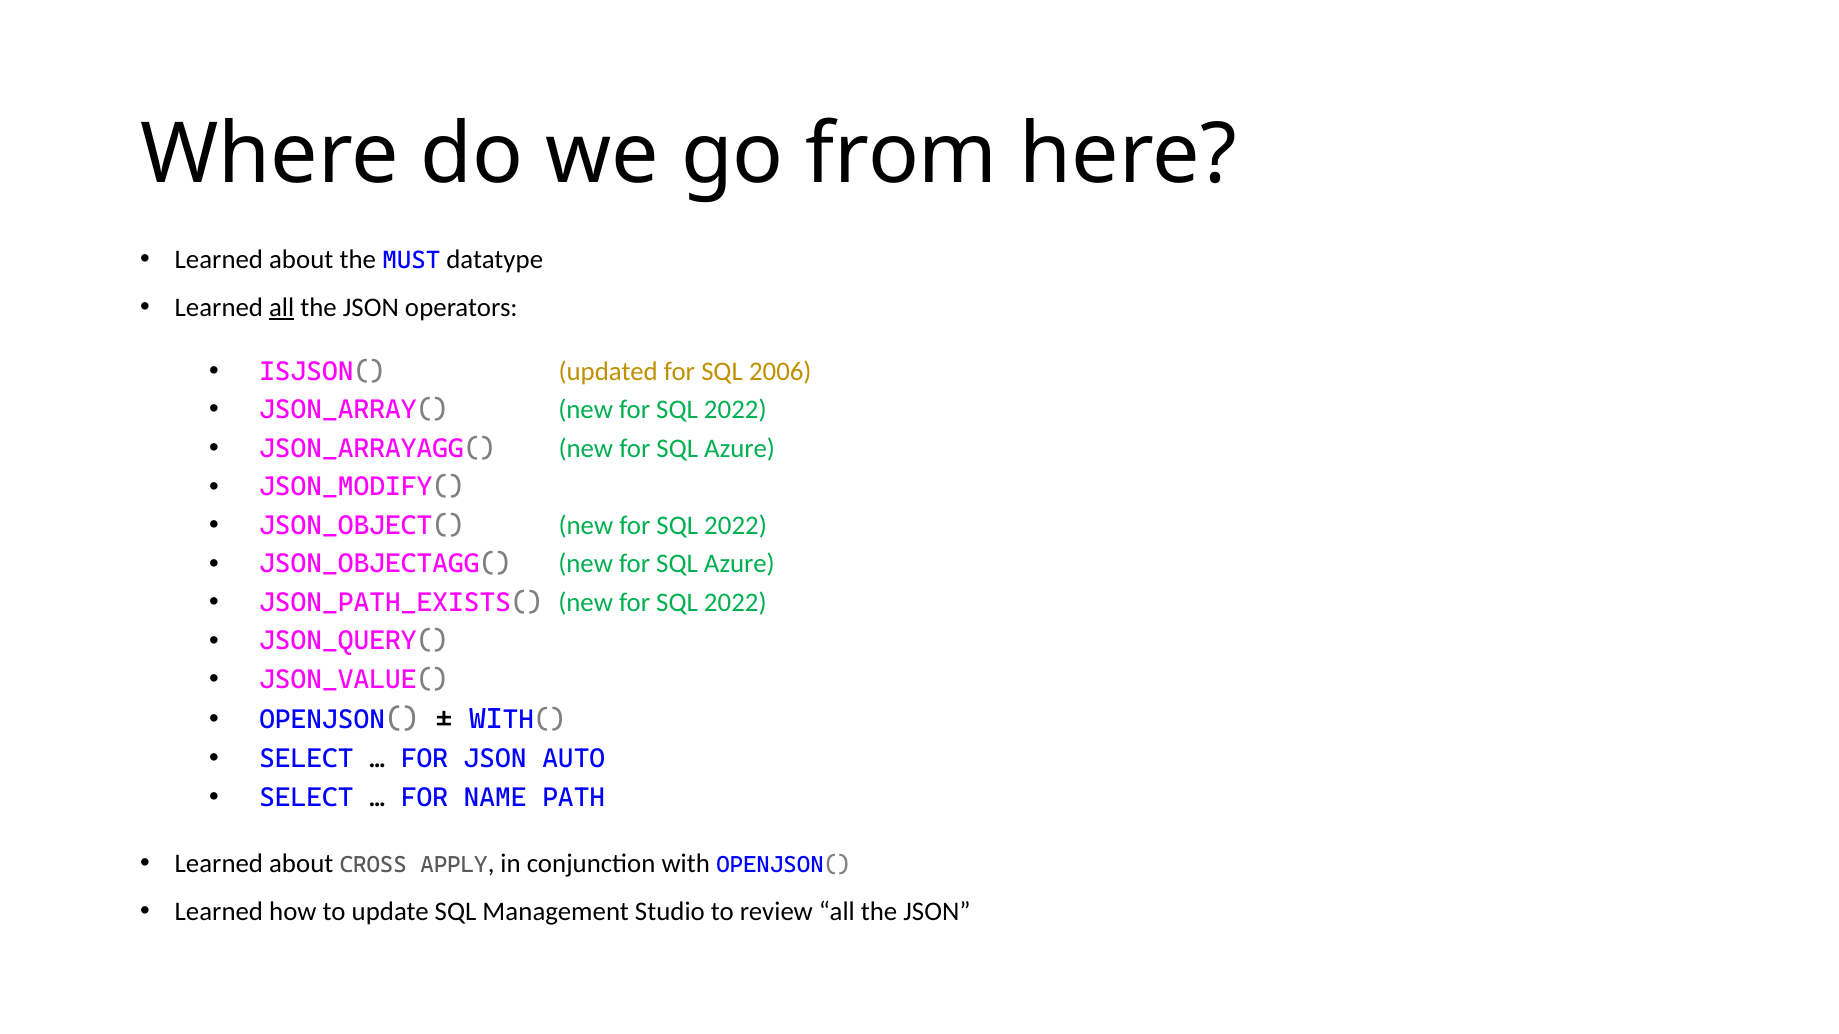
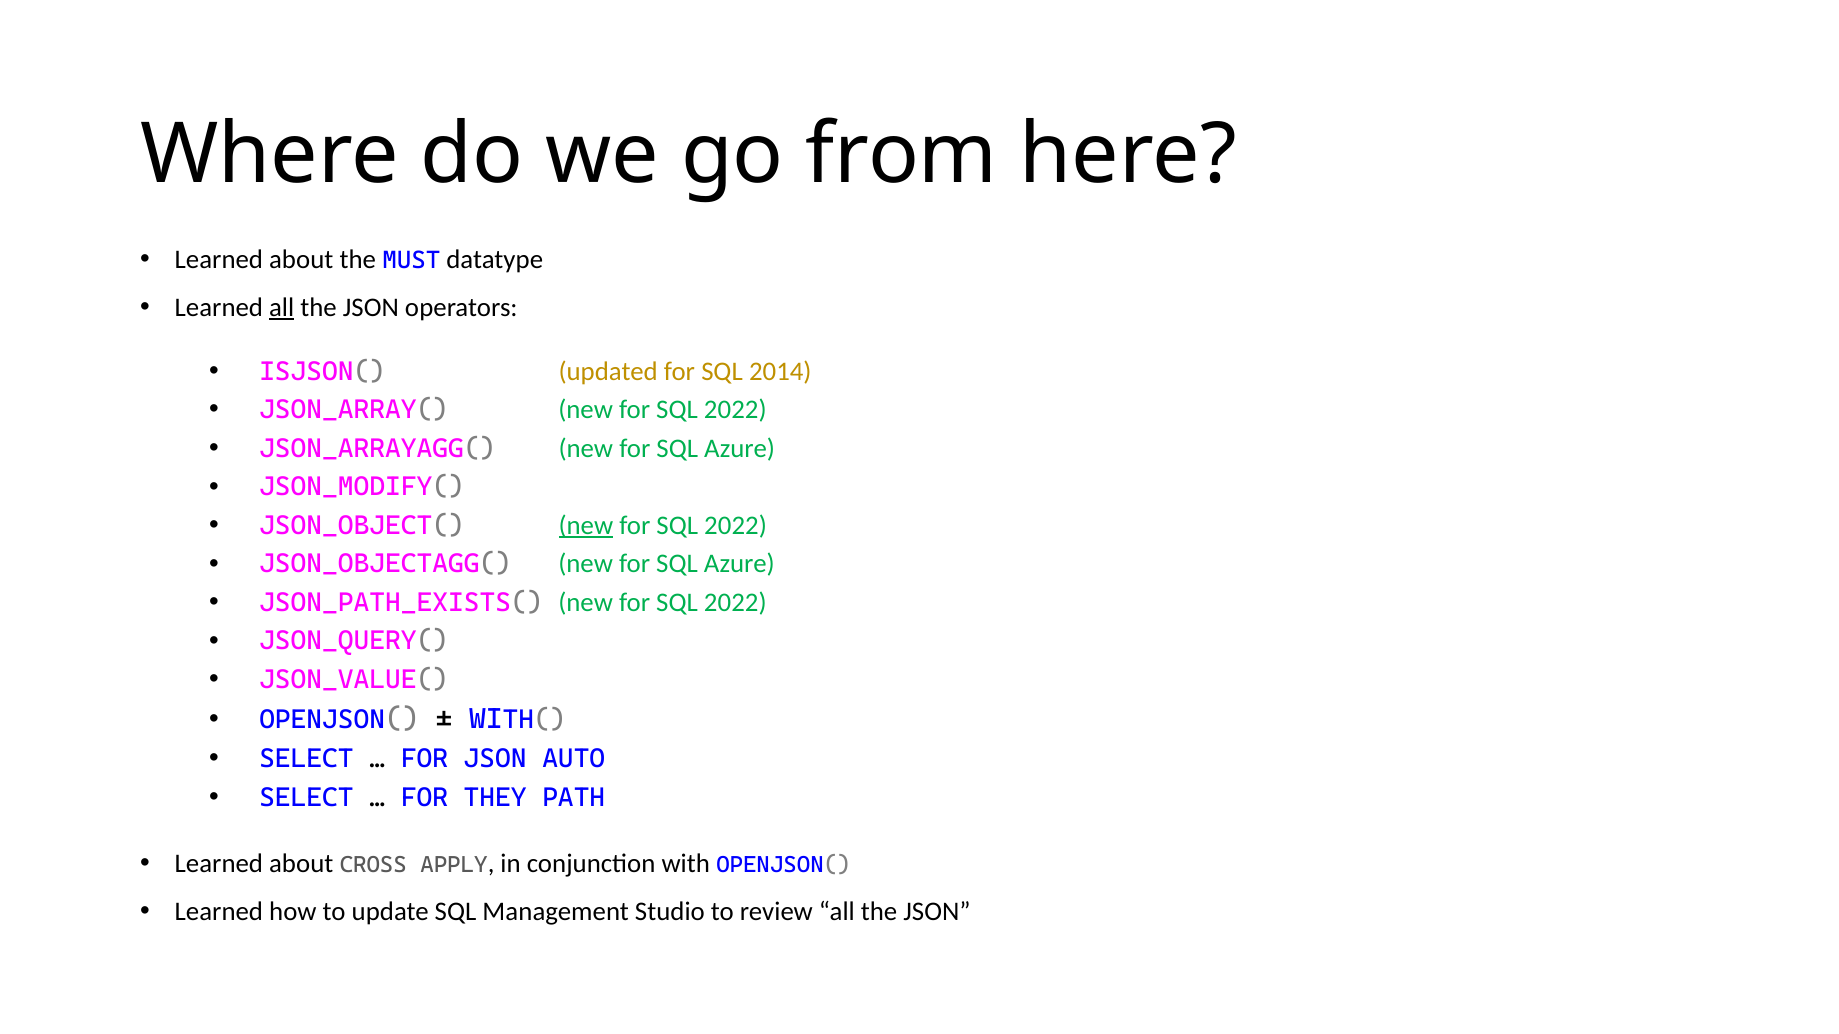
2006: 2006 -> 2014
new at (586, 526) underline: none -> present
NAME: NAME -> THEY
